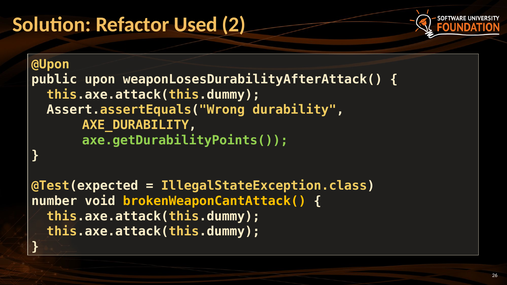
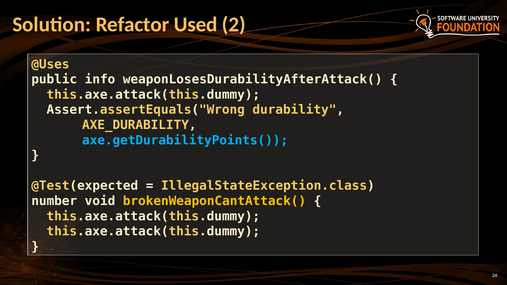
@Upon: @Upon -> @Uses
upon: upon -> info
axe.getDurabilityPoints( colour: light green -> light blue
